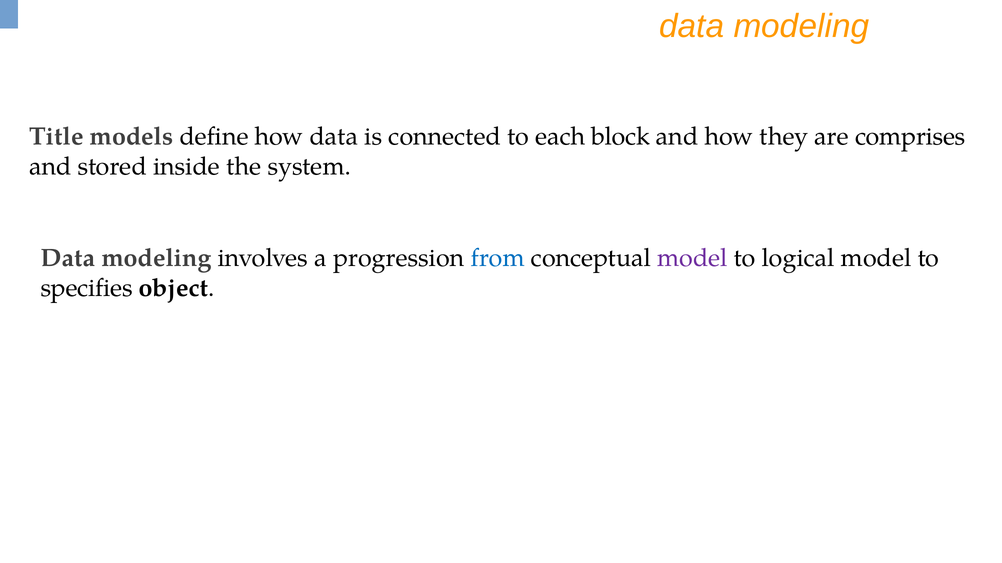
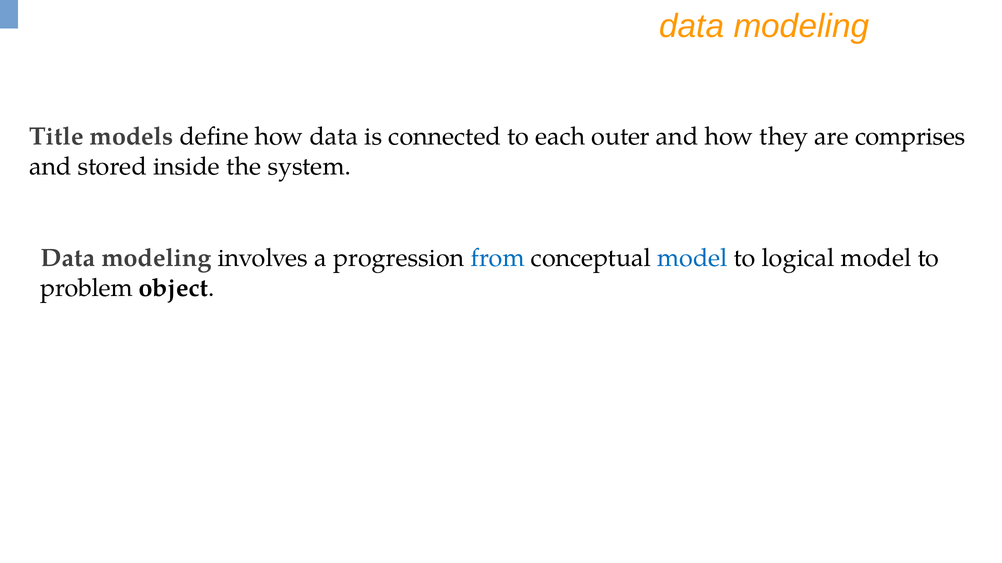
block: block -> outer
model at (692, 258) colour: purple -> blue
specifies: specifies -> problem
